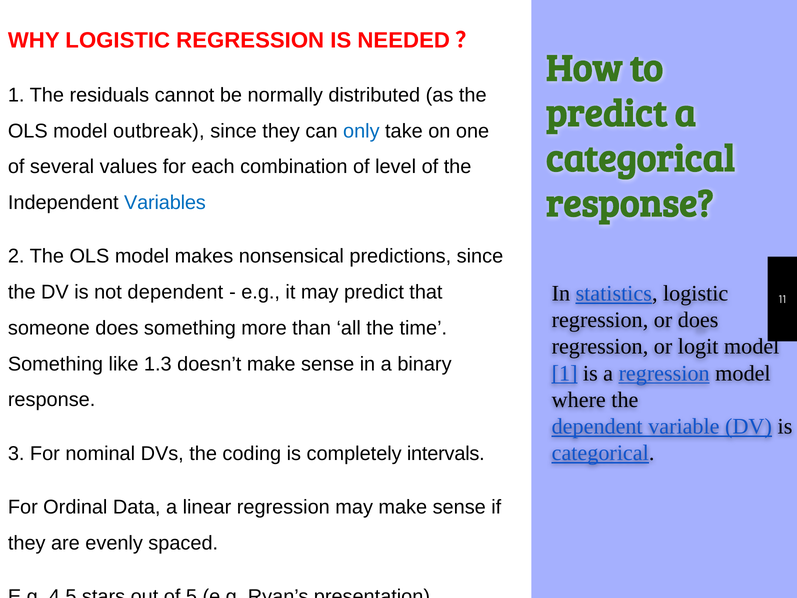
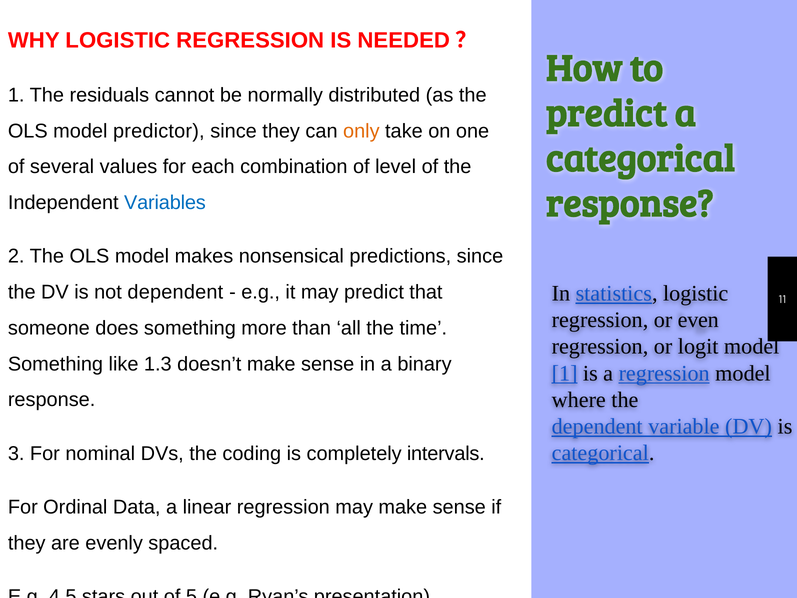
outbreak: outbreak -> predictor
only colour: blue -> orange
or does: does -> even
